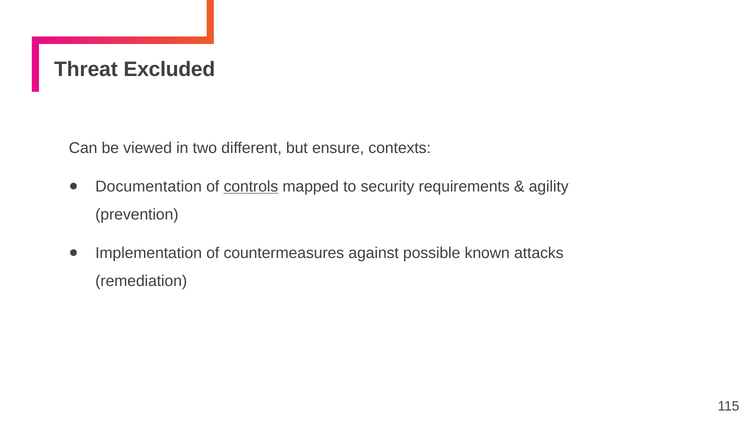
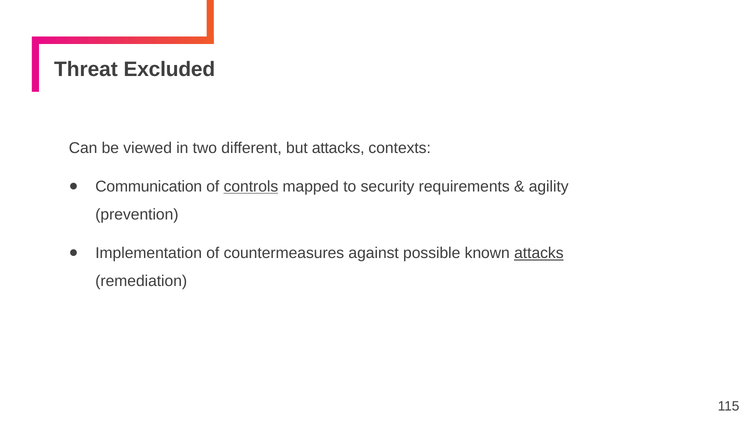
but ensure: ensure -> attacks
Documentation: Documentation -> Communication
attacks at (539, 253) underline: none -> present
